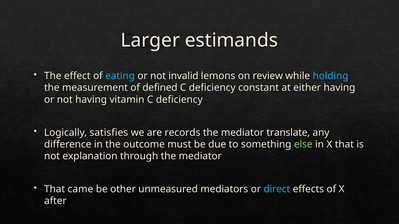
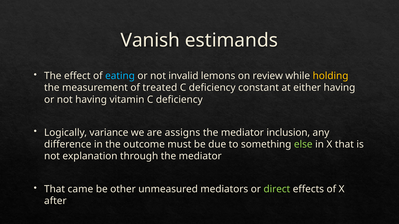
Larger: Larger -> Vanish
holding colour: light blue -> yellow
defined: defined -> treated
satisfies: satisfies -> variance
records: records -> assigns
translate: translate -> inclusion
direct colour: light blue -> light green
